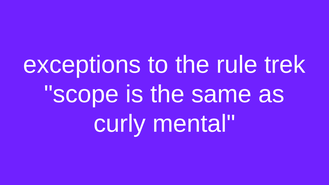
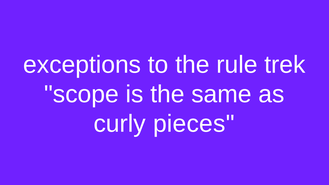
mental: mental -> pieces
